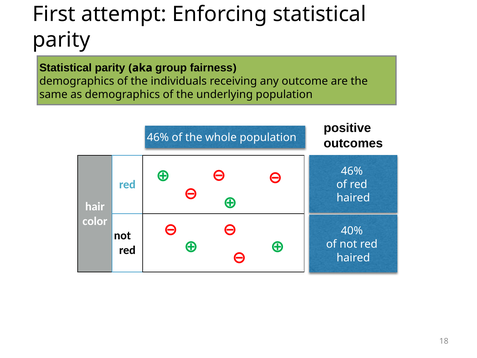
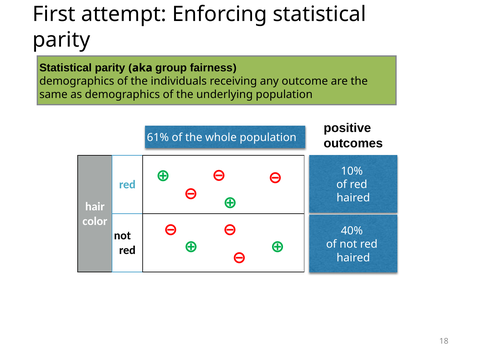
46% at (158, 138): 46% -> 61%
46% at (352, 171): 46% -> 10%
